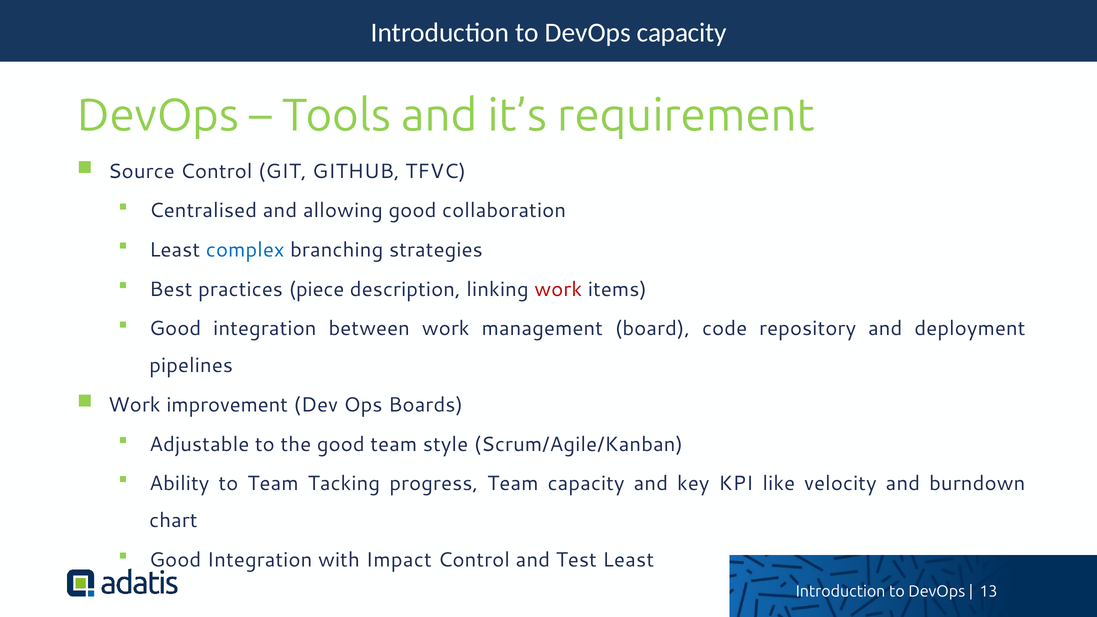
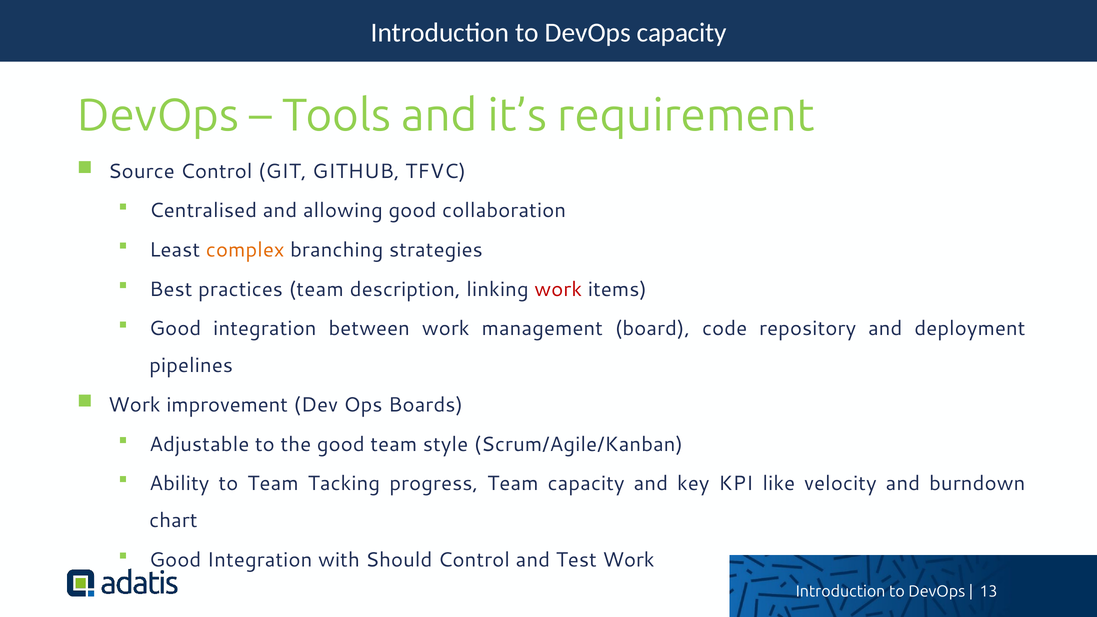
complex colour: blue -> orange
practices piece: piece -> team
Impact: Impact -> Should
Test Least: Least -> Work
